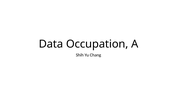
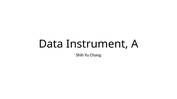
Occupation: Occupation -> Instrument
